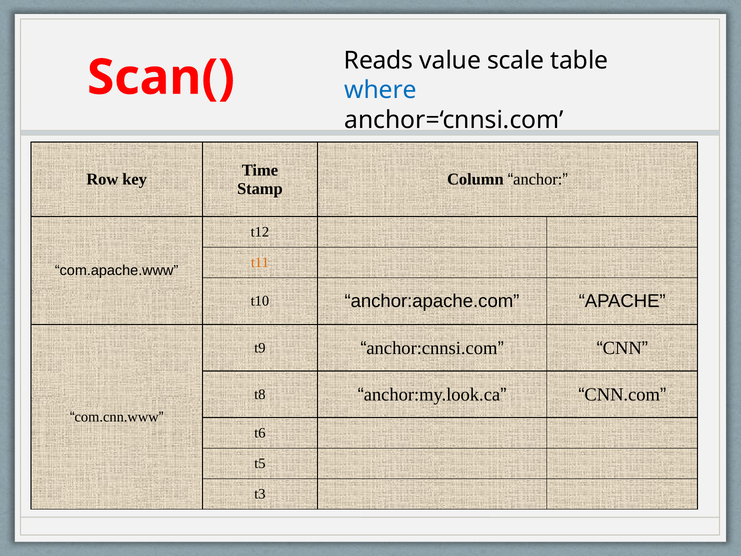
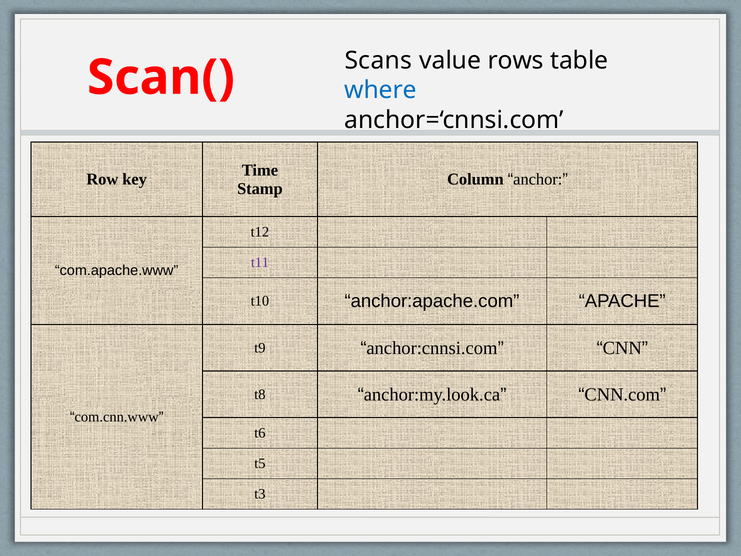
Reads: Reads -> Scans
scale: scale -> rows
t11 colour: orange -> purple
